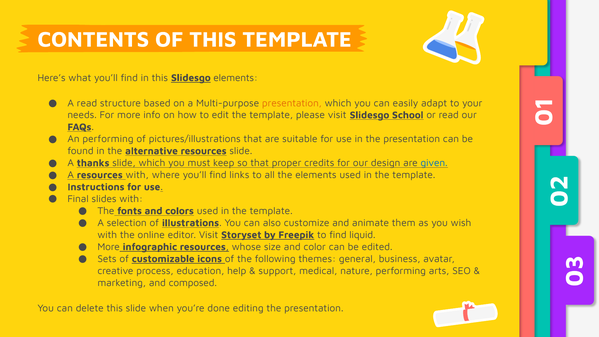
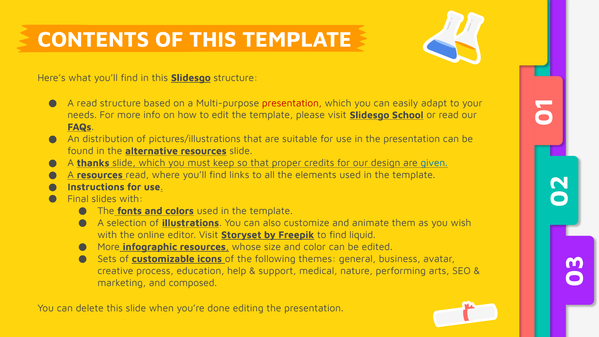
Slidesgo elements: elements -> structure
presentation at (292, 103) colour: orange -> red
An performing: performing -> distribution
resources with: with -> read
